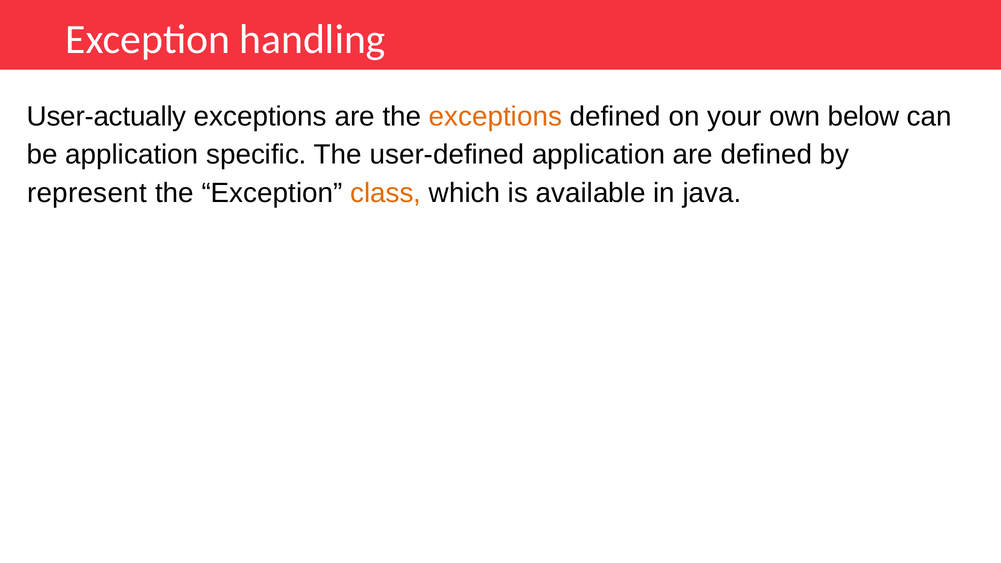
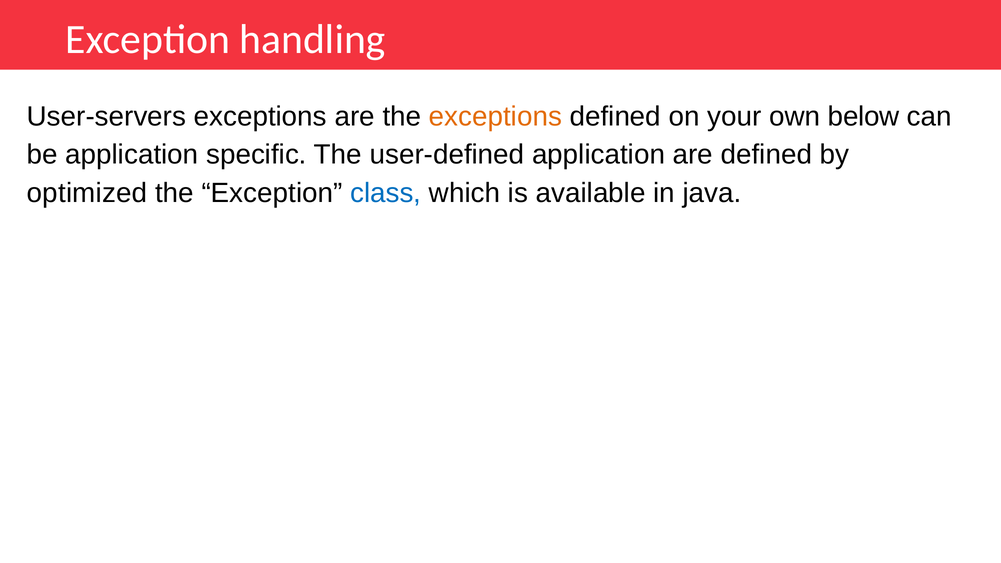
User-actually: User-actually -> User-servers
represent: represent -> optimized
class colour: orange -> blue
